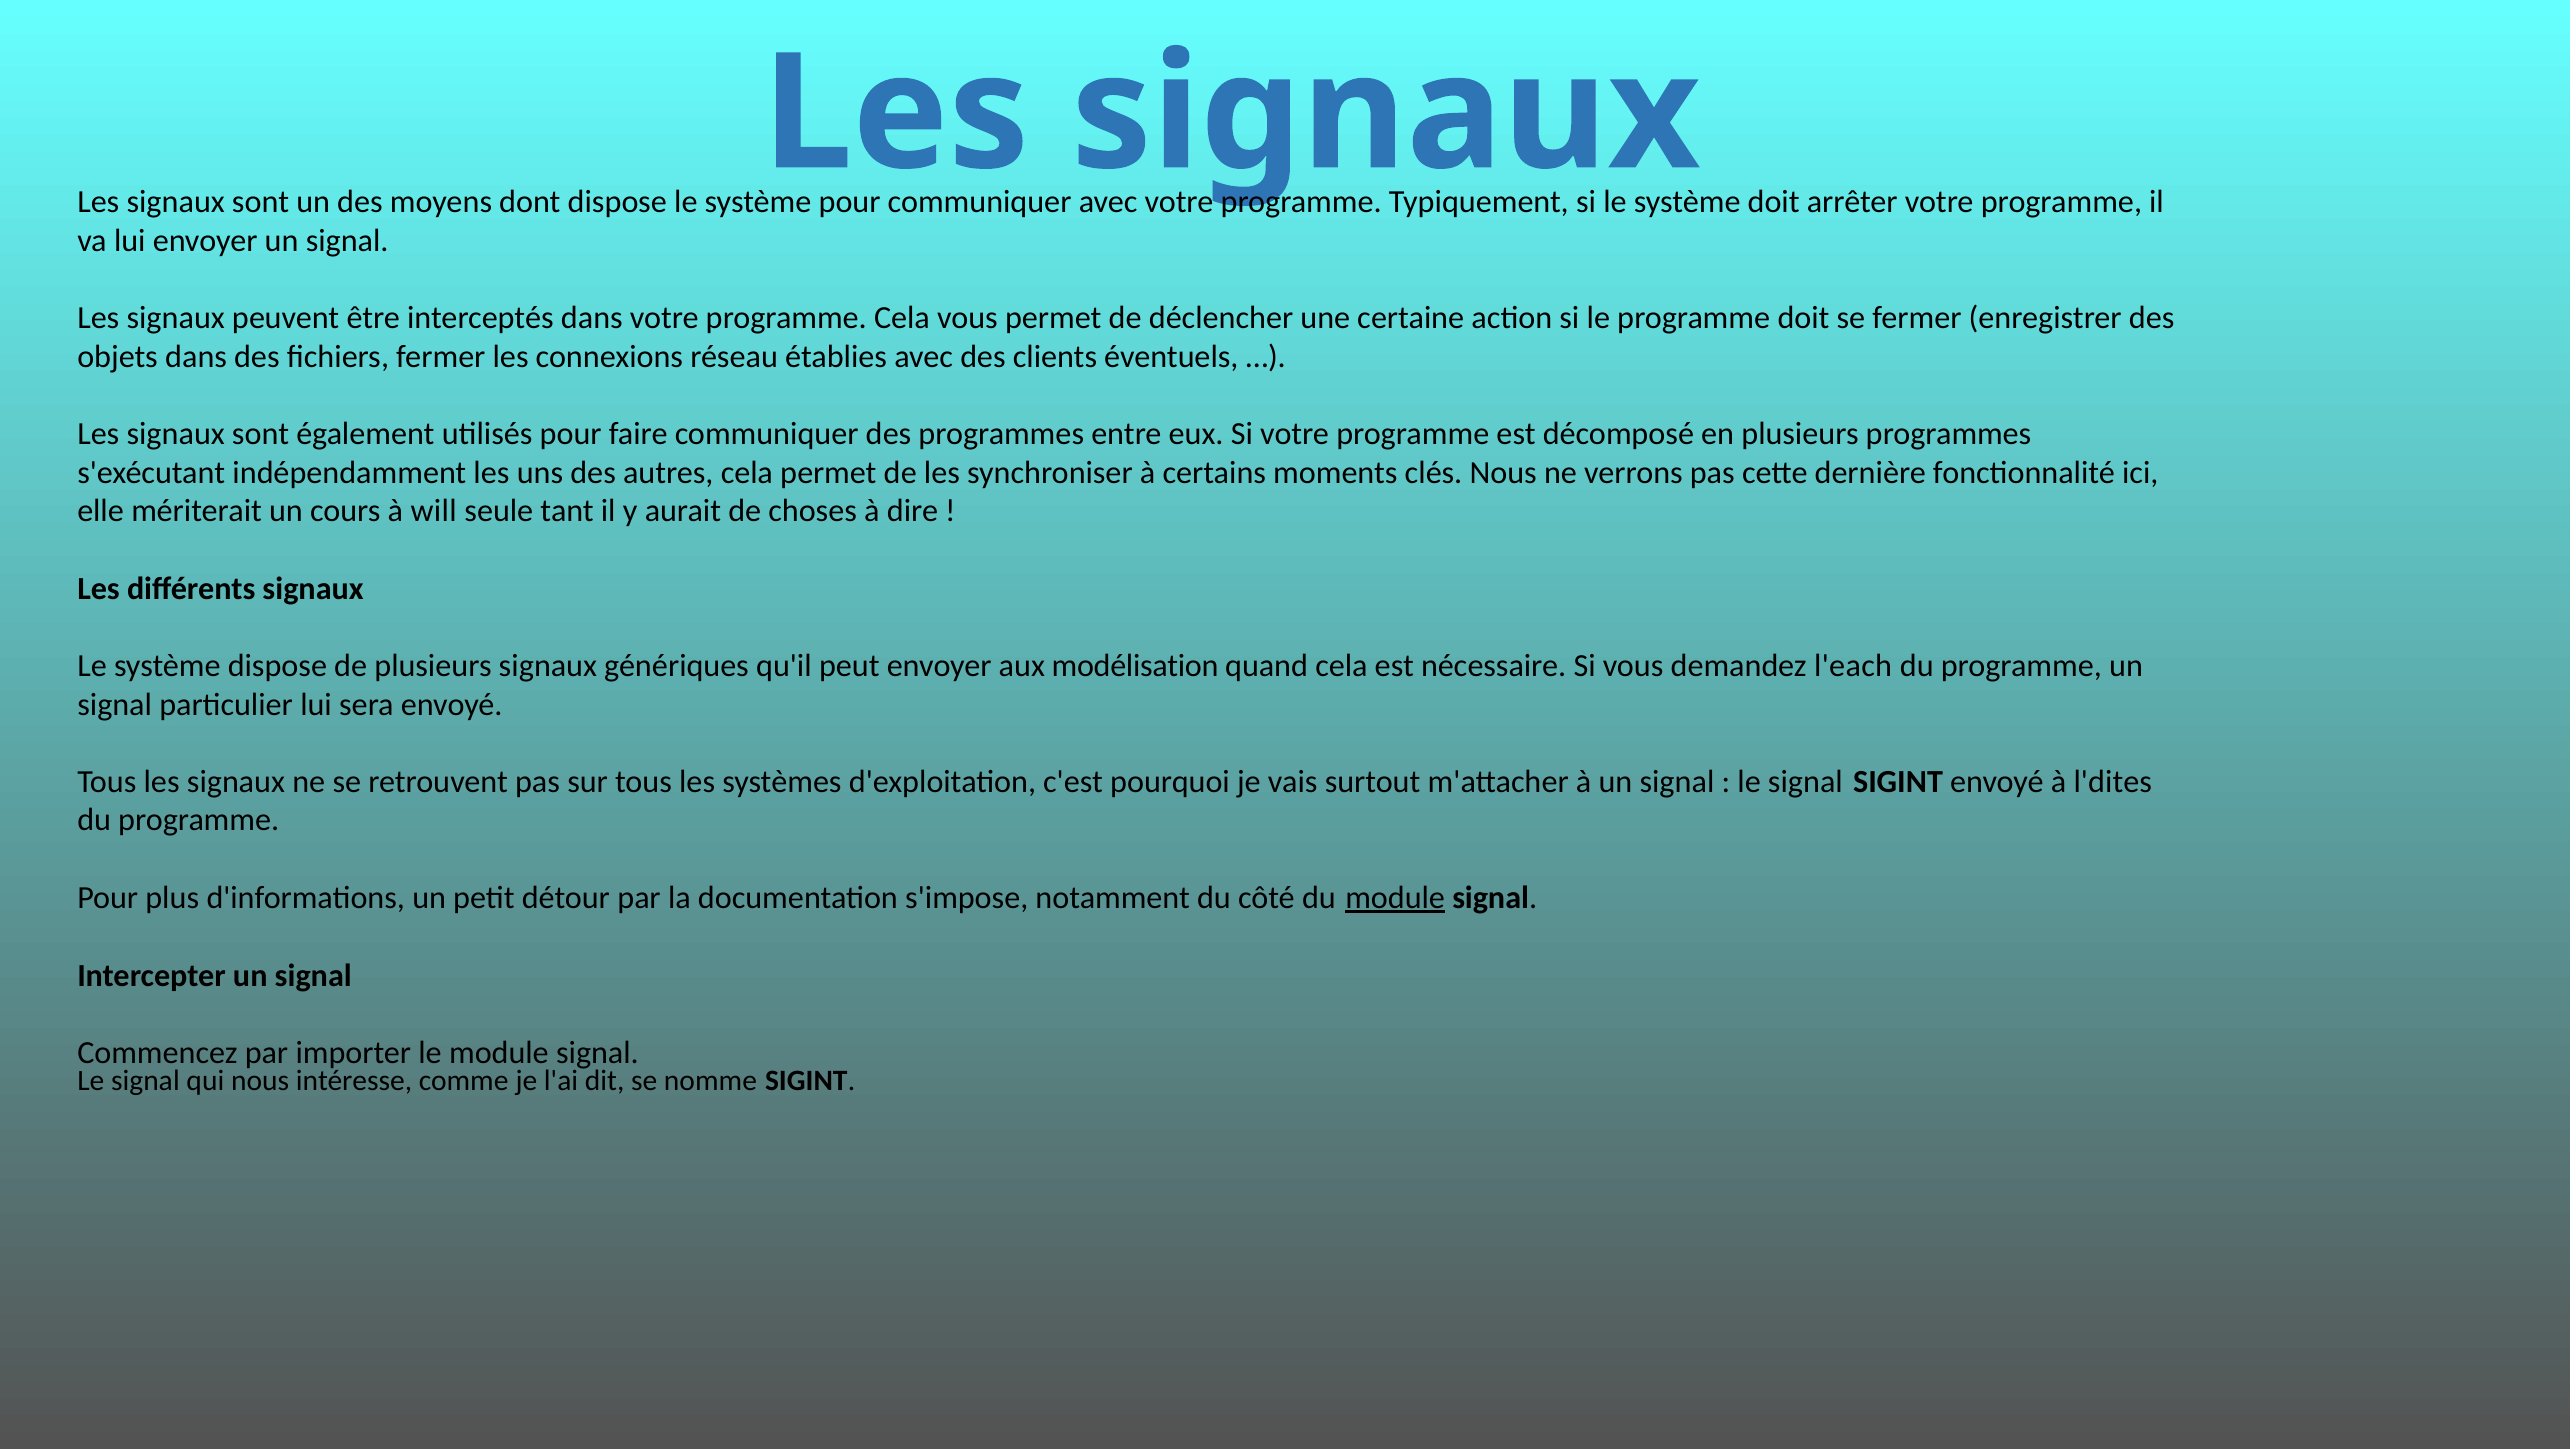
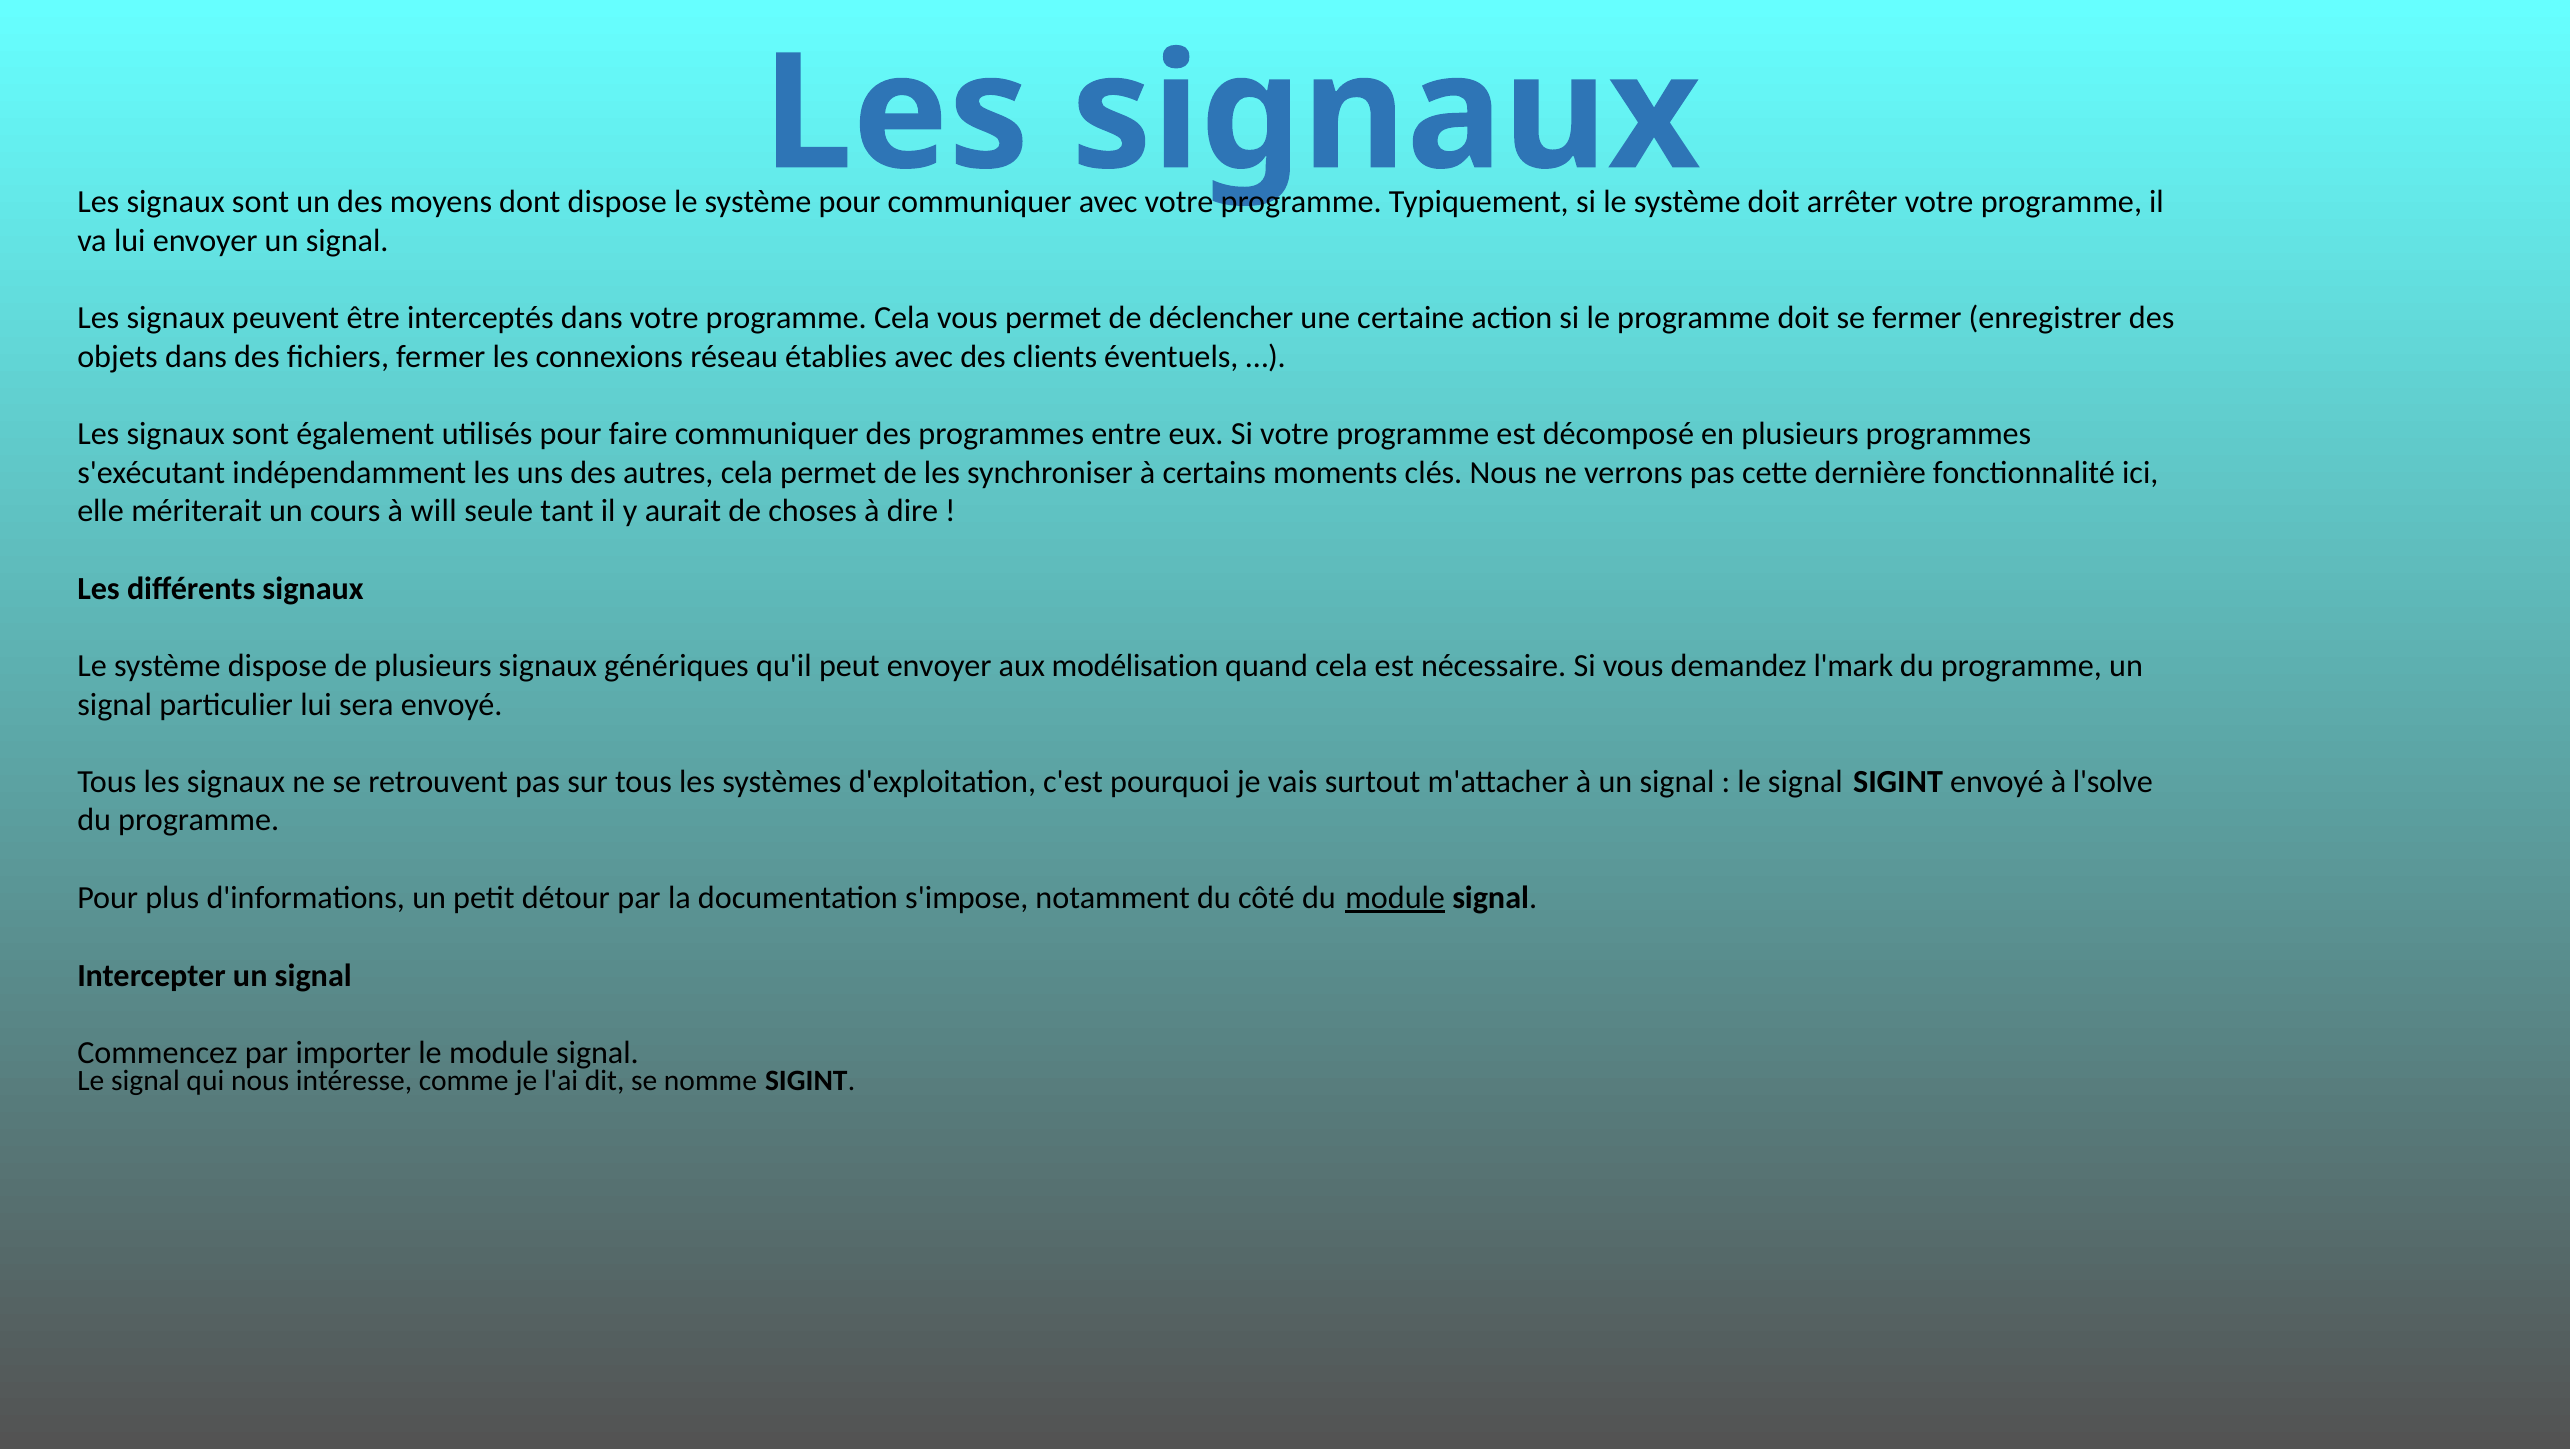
l'each: l'each -> l'mark
l'dites: l'dites -> l'solve
